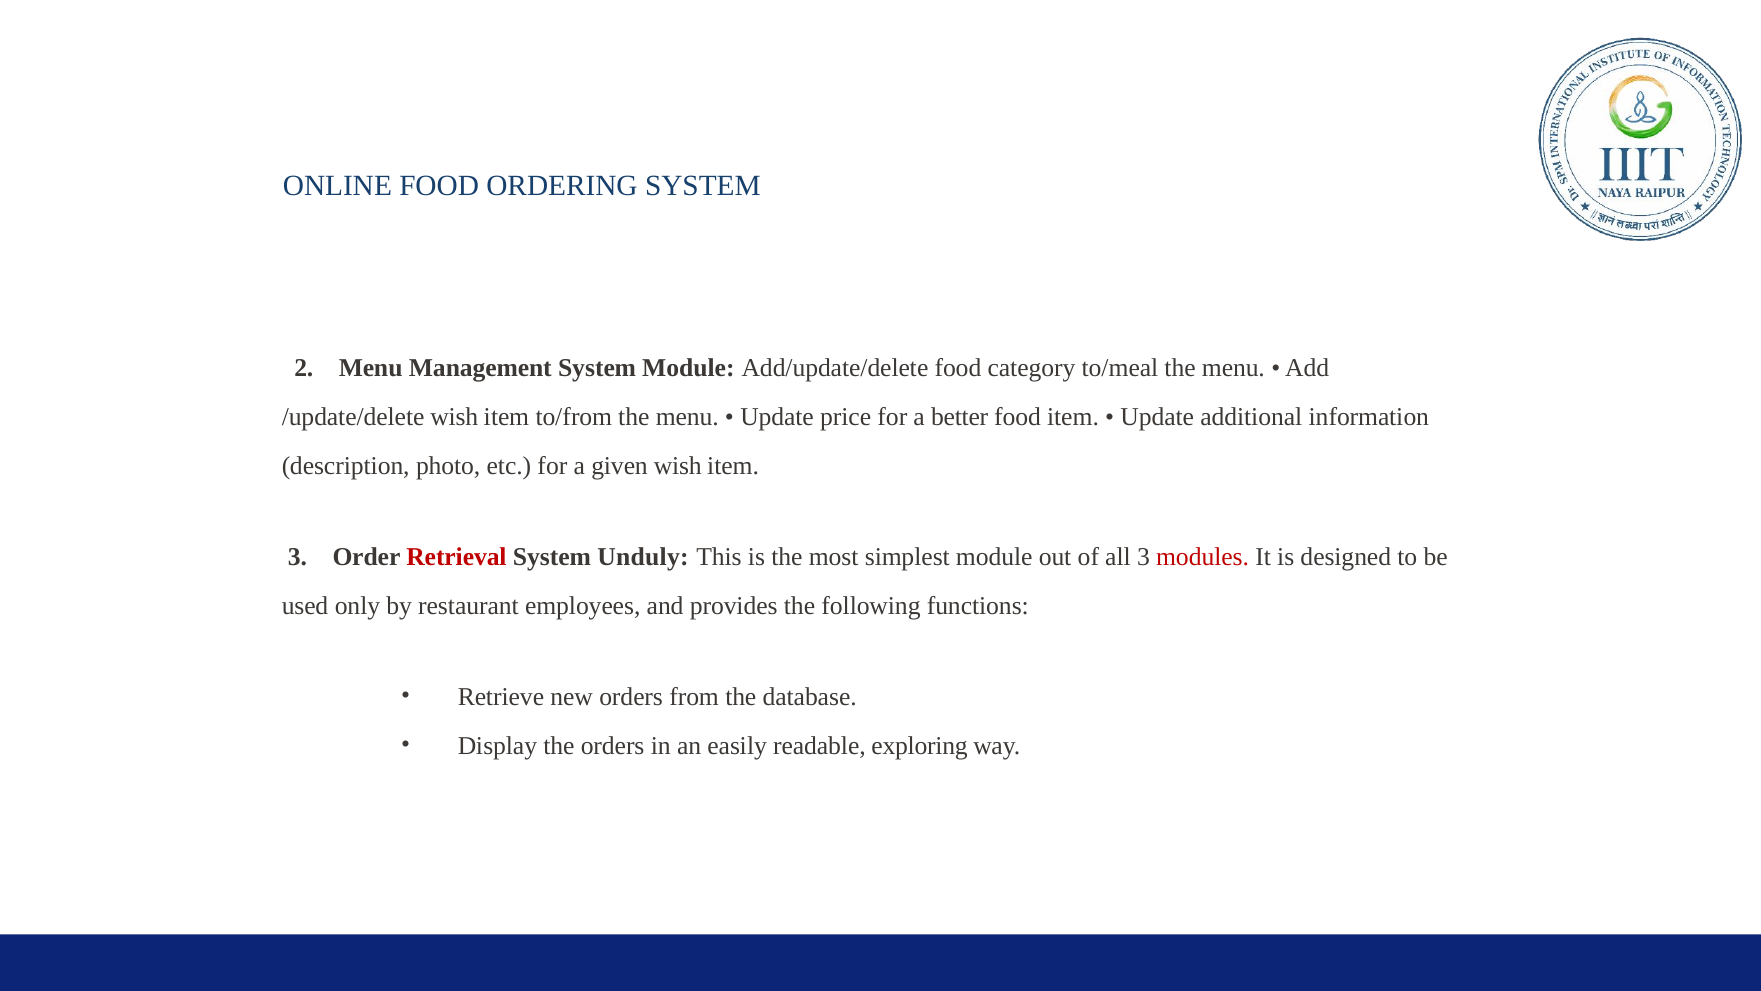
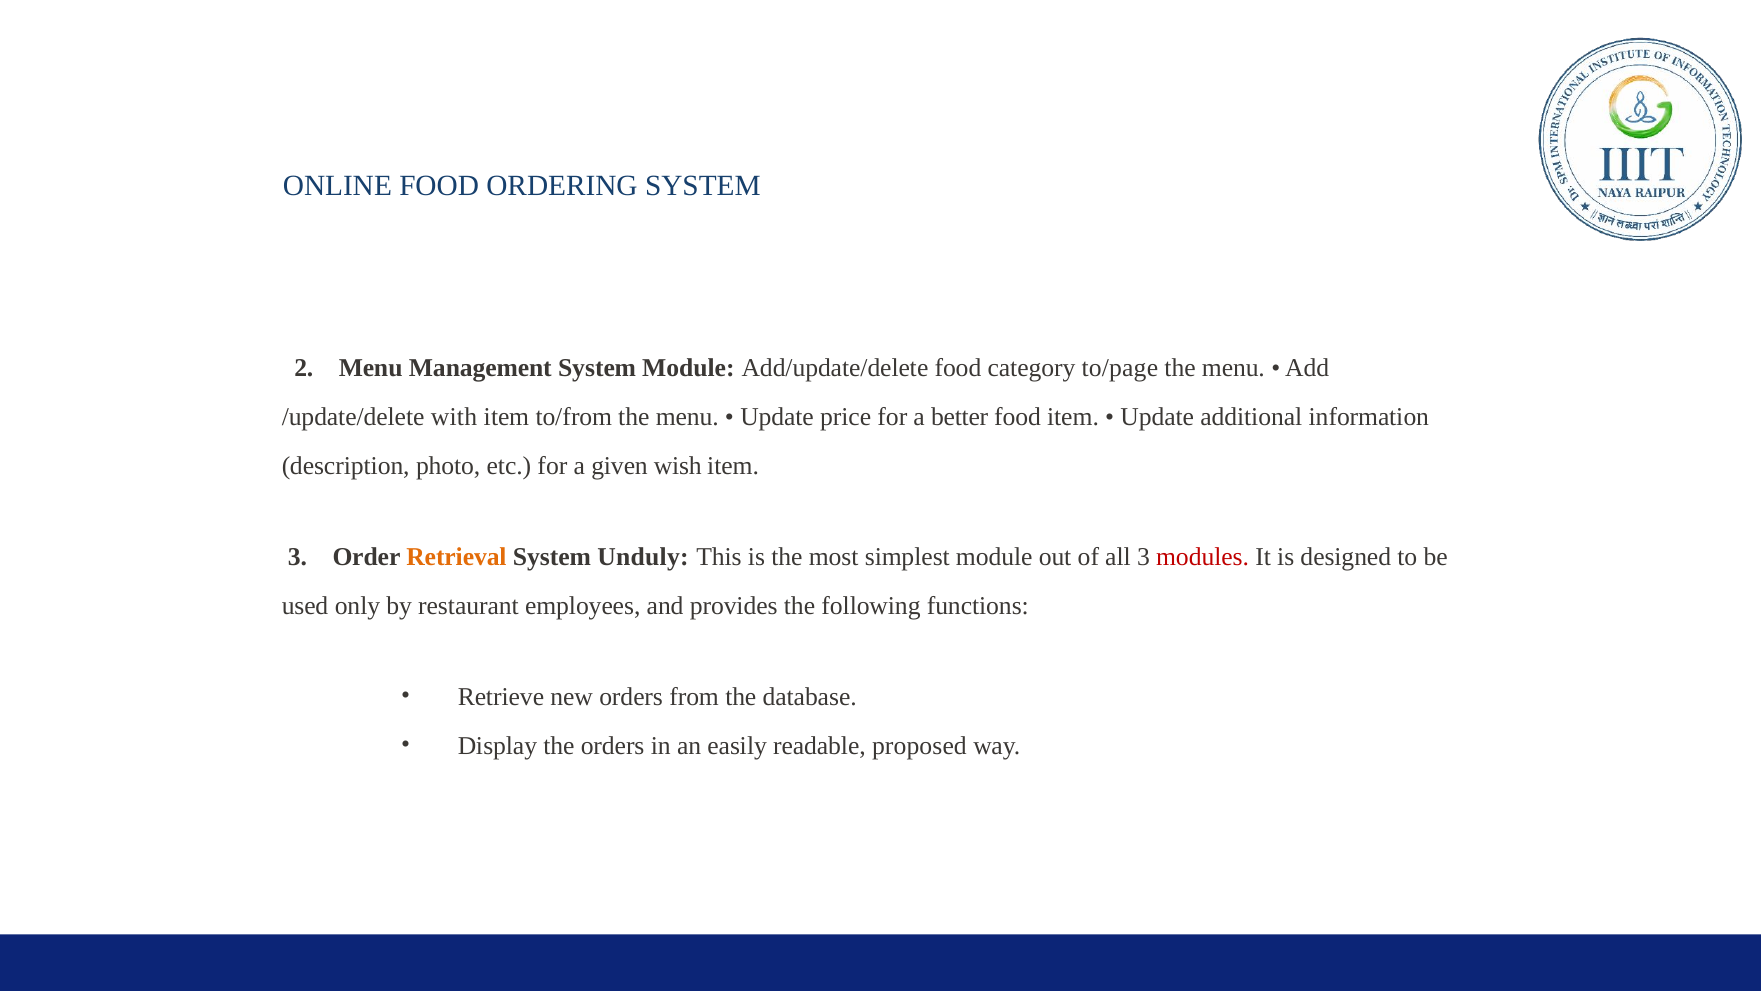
to/meal: to/meal -> to/page
/update/delete wish: wish -> with
Retrieval colour: red -> orange
exploring: exploring -> proposed
